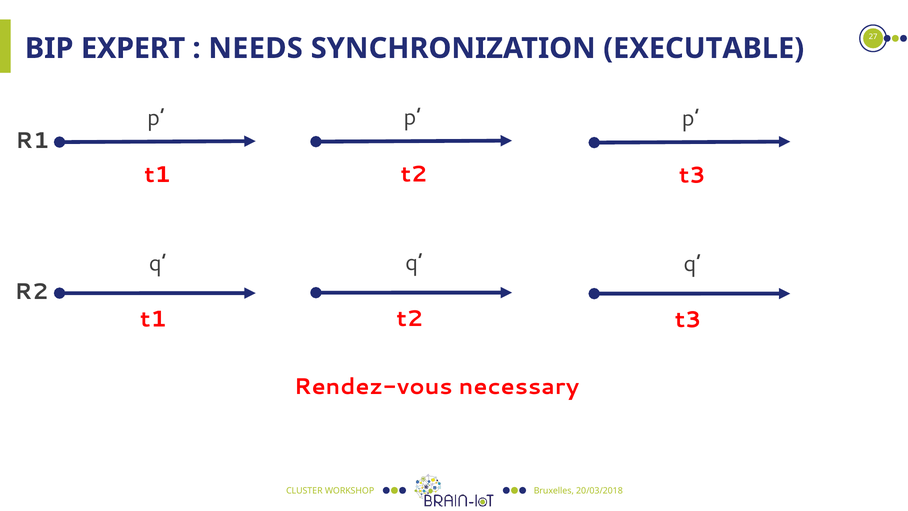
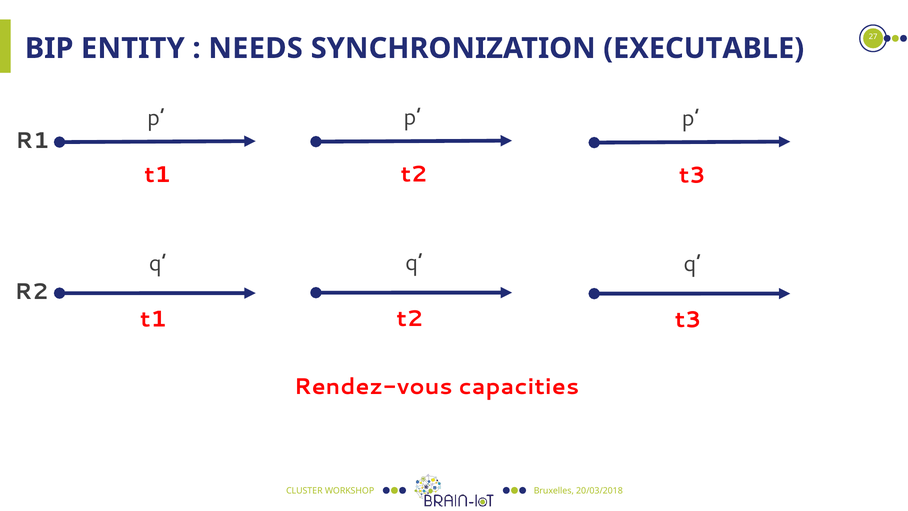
EXPERT: EXPERT -> ENTITY
necessary: necessary -> capacities
